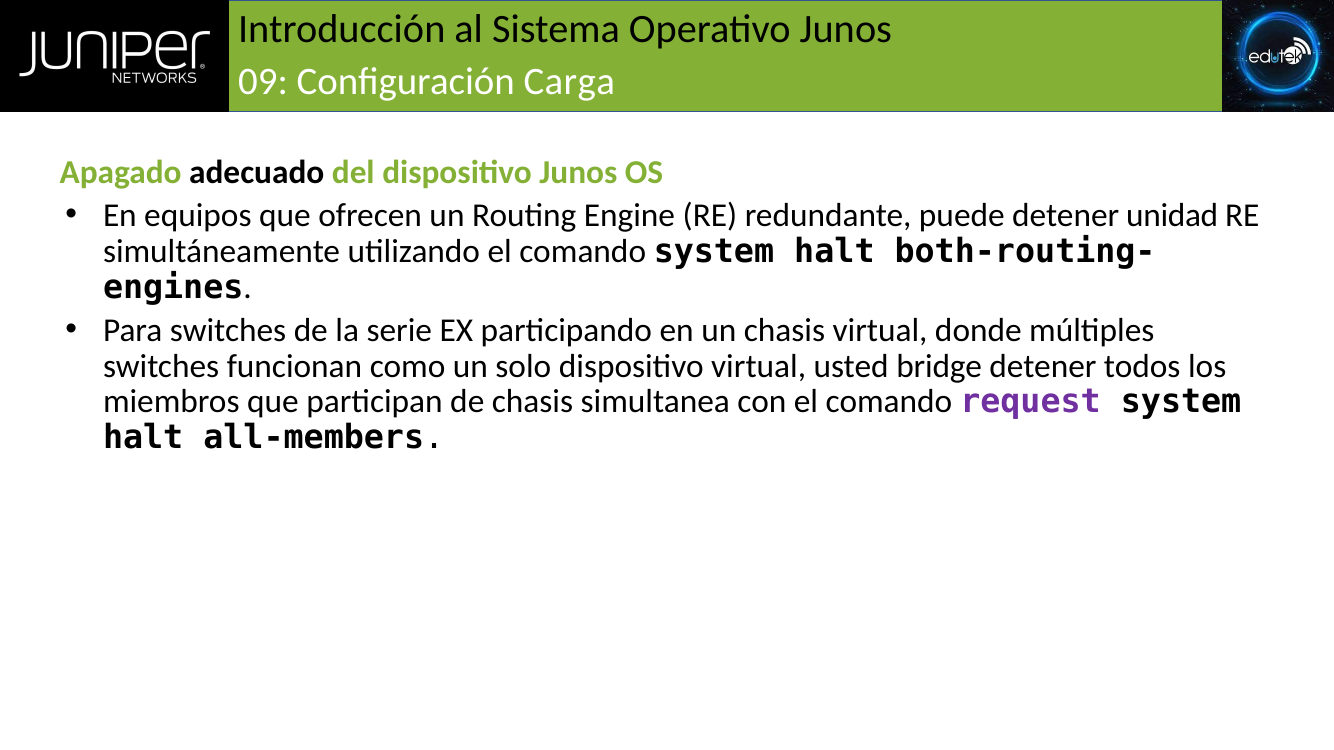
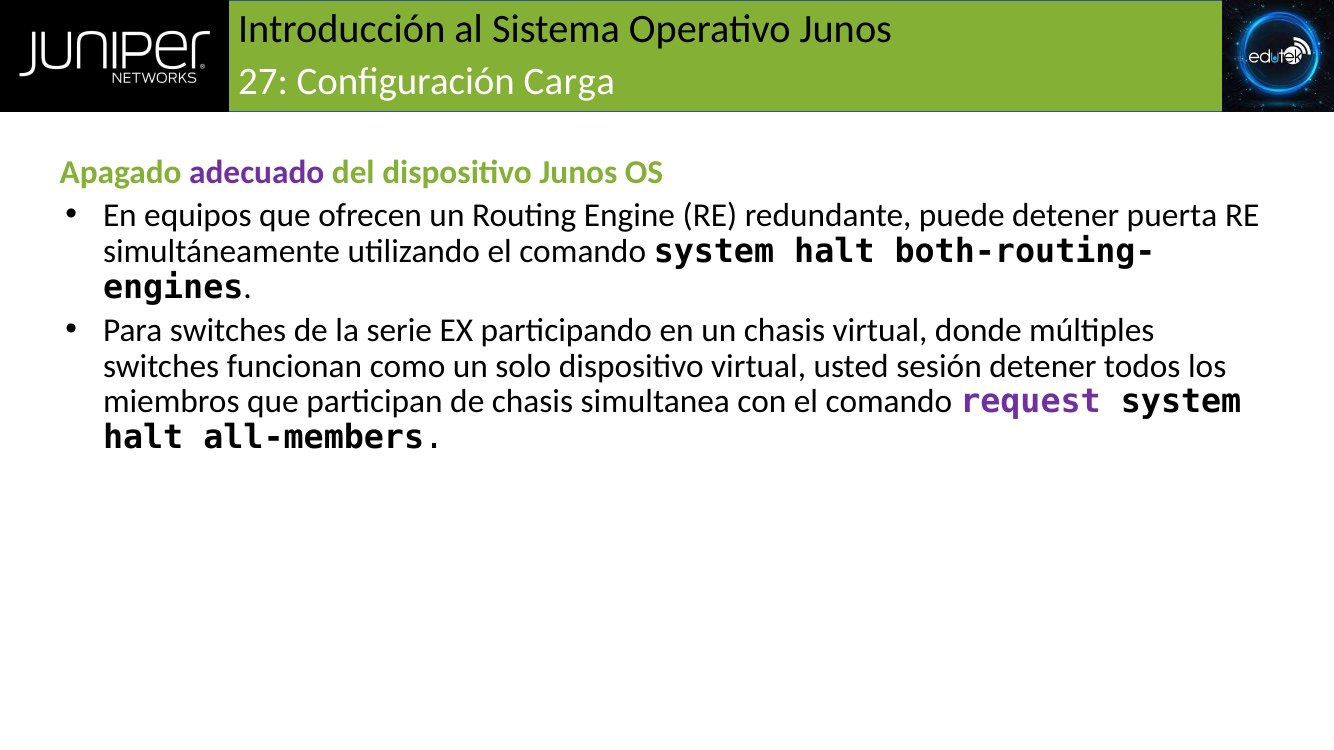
09: 09 -> 27
adecuado colour: black -> purple
unidad: unidad -> puerta
bridge: bridge -> sesión
